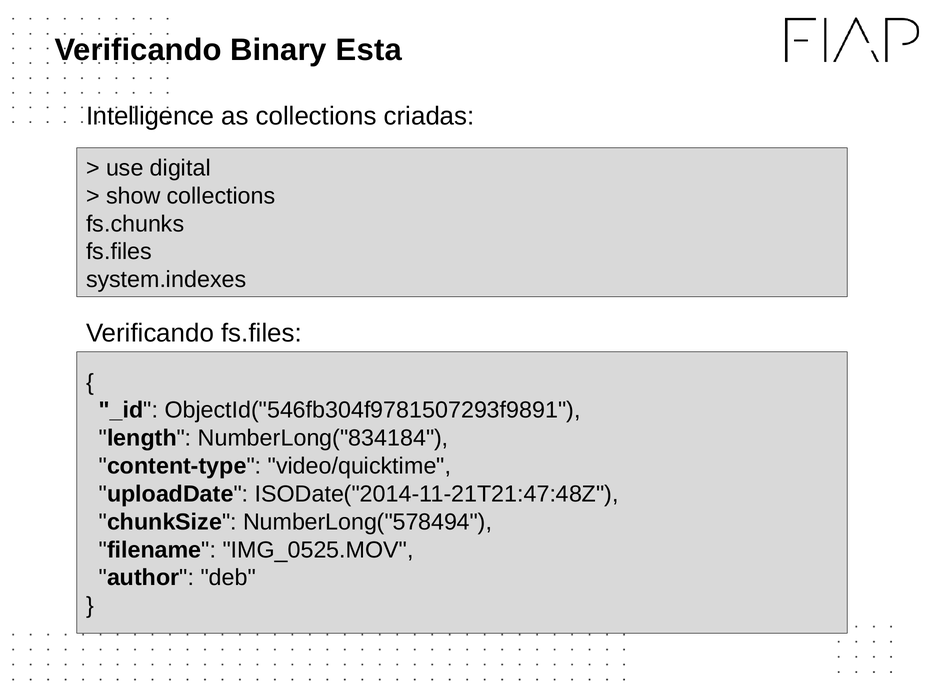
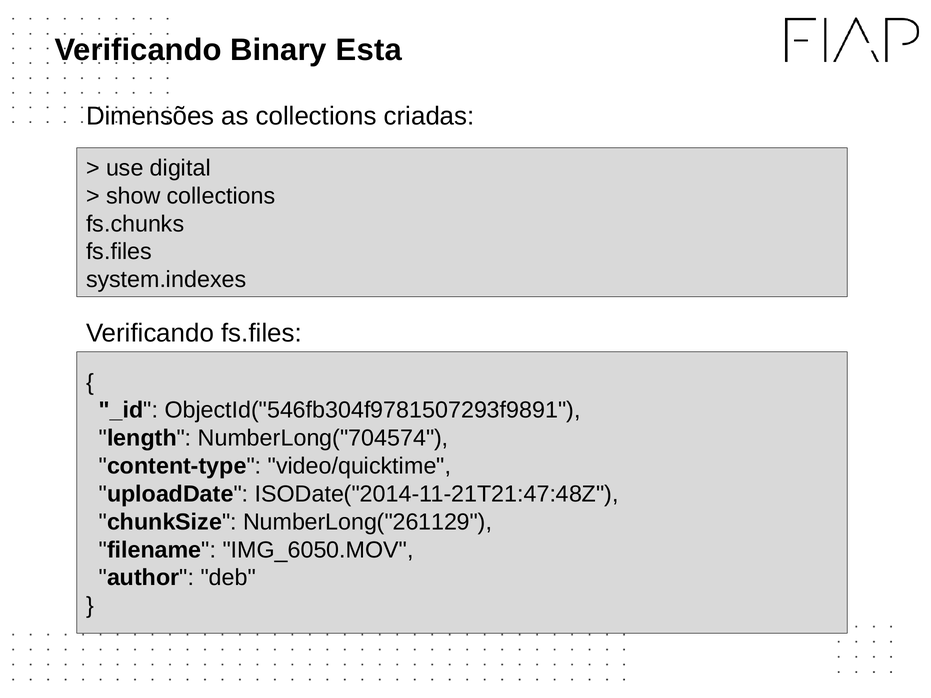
Intelligence: Intelligence -> Dimensões
NumberLong("834184: NumberLong("834184 -> NumberLong("704574
NumberLong("578494: NumberLong("578494 -> NumberLong("261129
IMG_0525.MOV: IMG_0525.MOV -> IMG_6050.MOV
